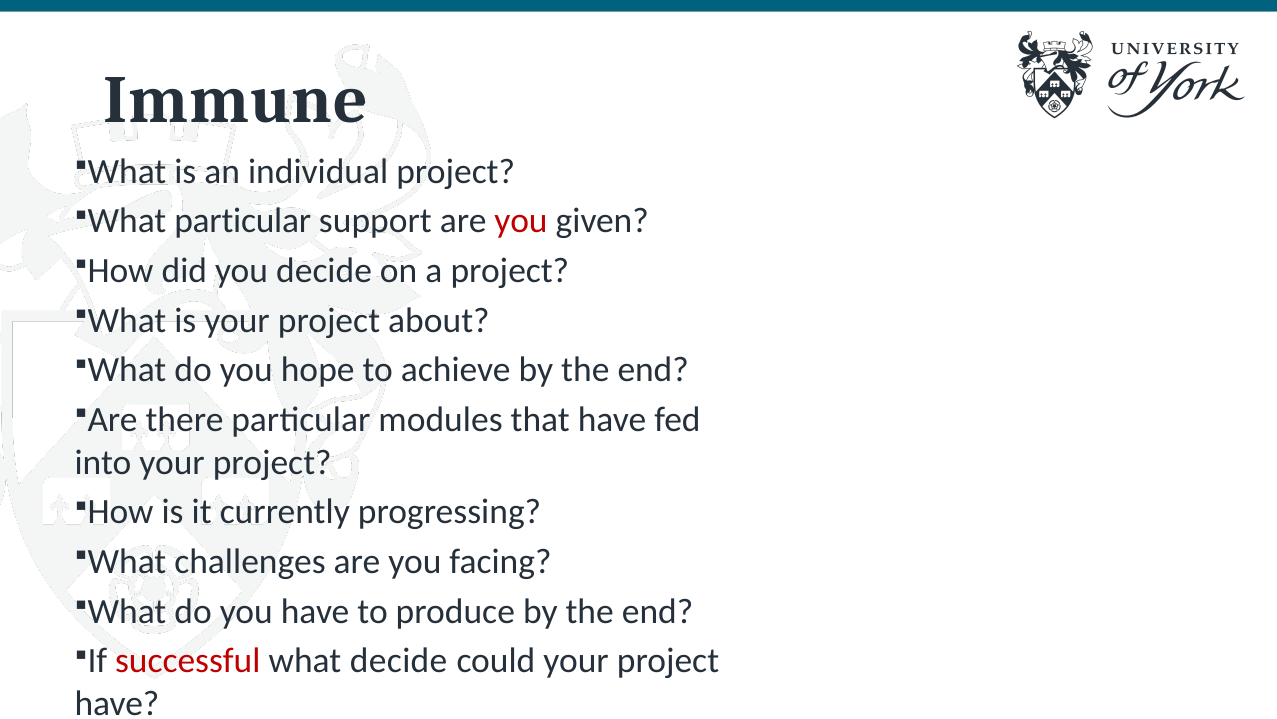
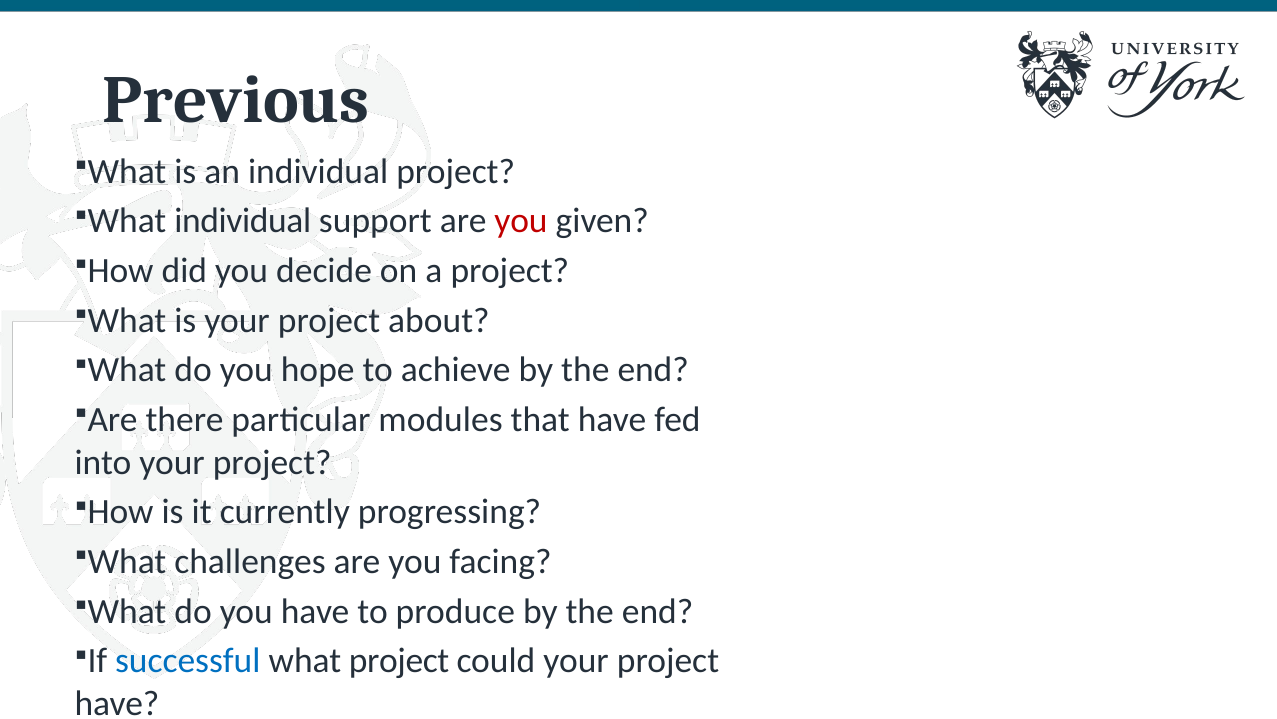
Immune: Immune -> Previous
particular at (243, 221): particular -> individual
successful colour: red -> blue
what decide: decide -> project
